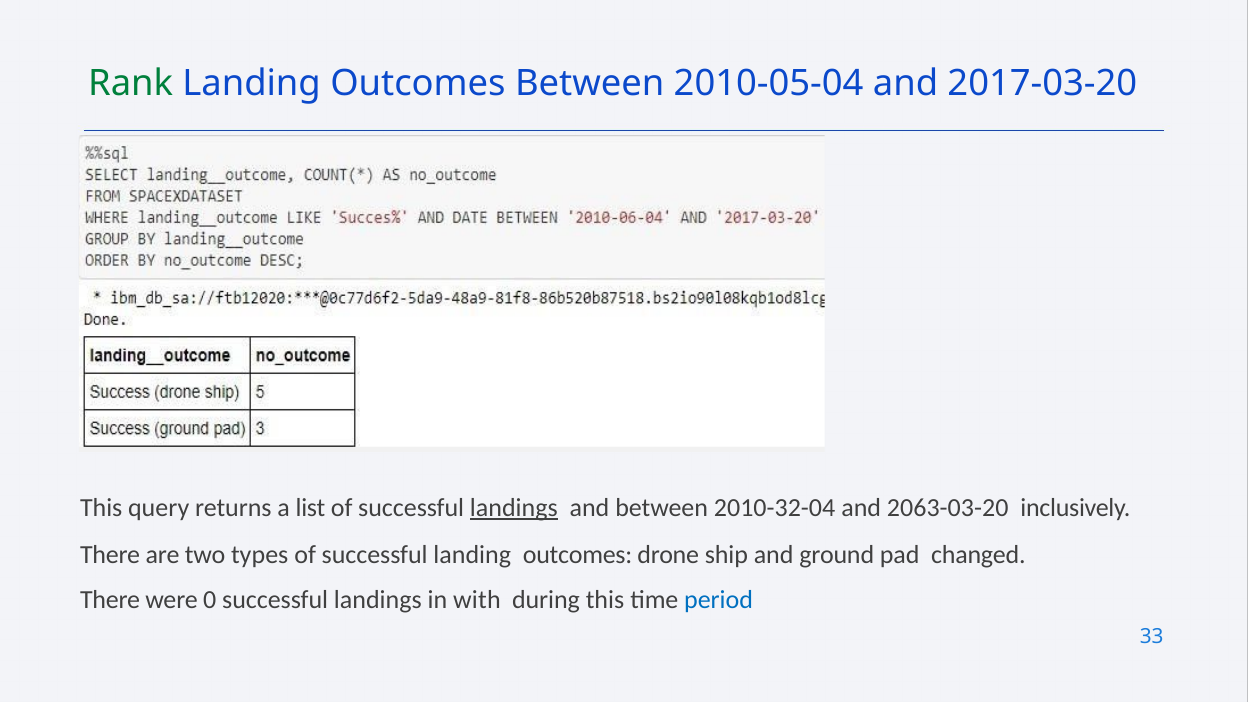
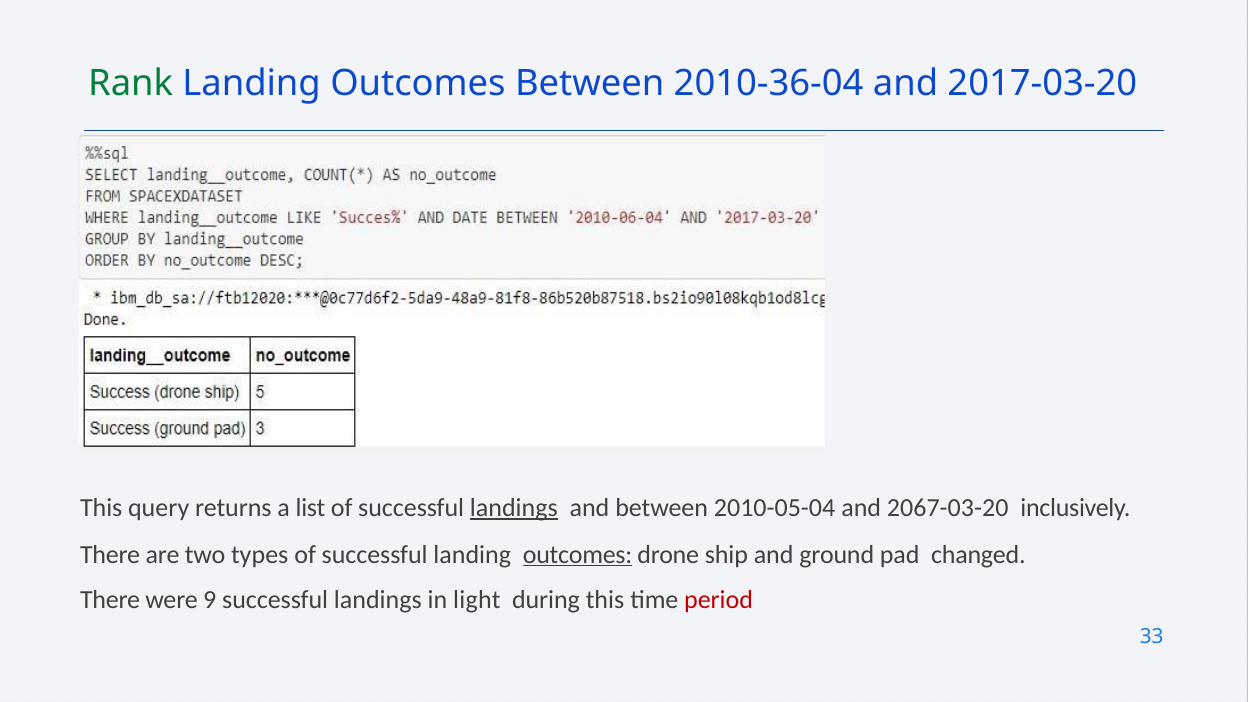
2010-05-04: 2010-05-04 -> 2010-36-04
2010-32-04: 2010-32-04 -> 2010-05-04
2063-03-20: 2063-03-20 -> 2067-03-20
outcomes at (578, 554) underline: none -> present
0: 0 -> 9
with: with -> light
period colour: blue -> red
